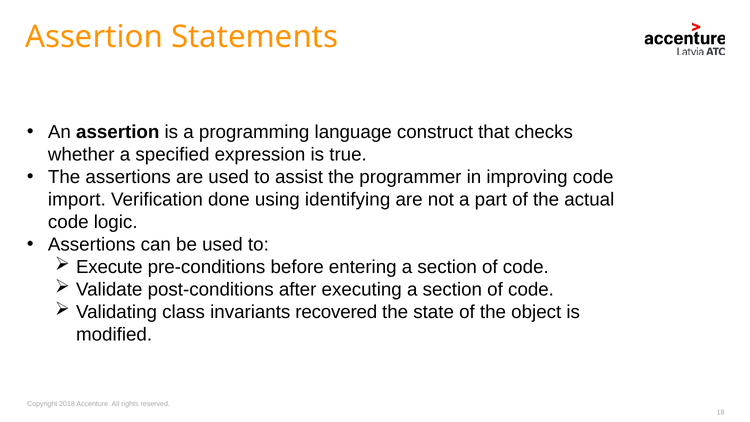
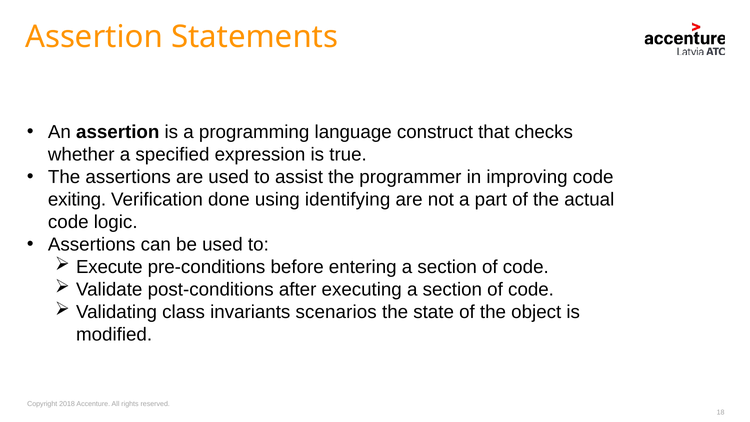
import: import -> exiting
recovered: recovered -> scenarios
